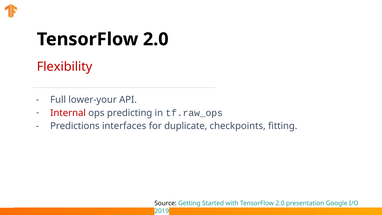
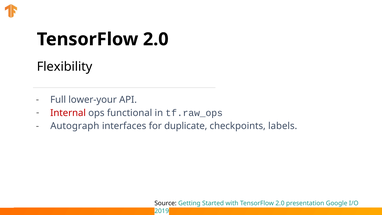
Flexibility colour: red -> black
predicting: predicting -> functional
Predictions: Predictions -> Autograph
fitting: fitting -> labels
